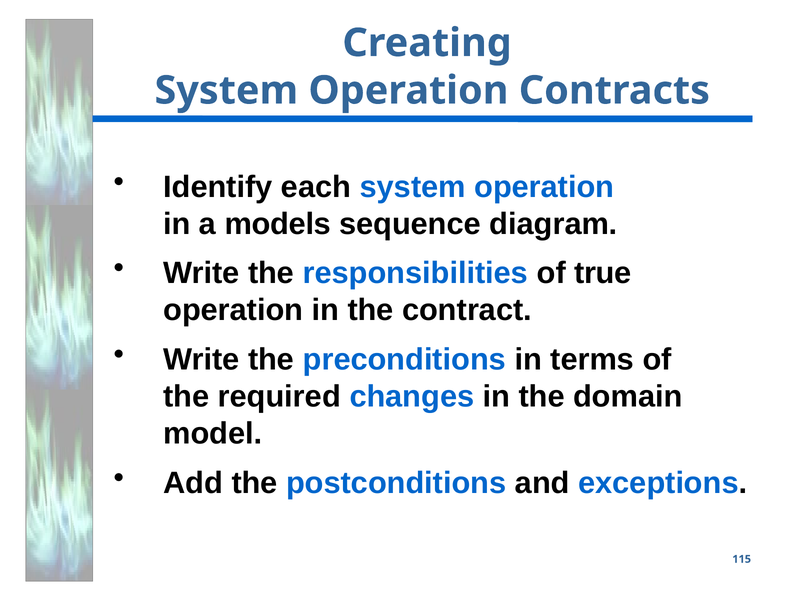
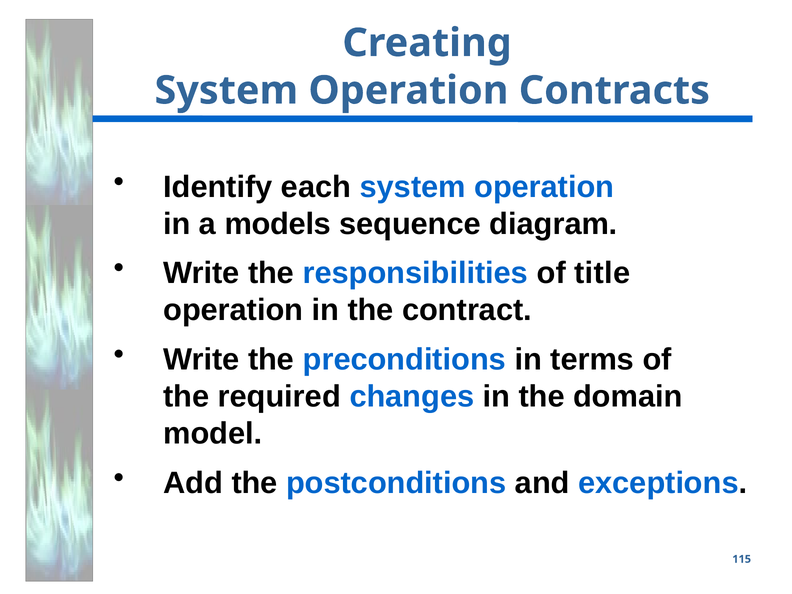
true: true -> title
